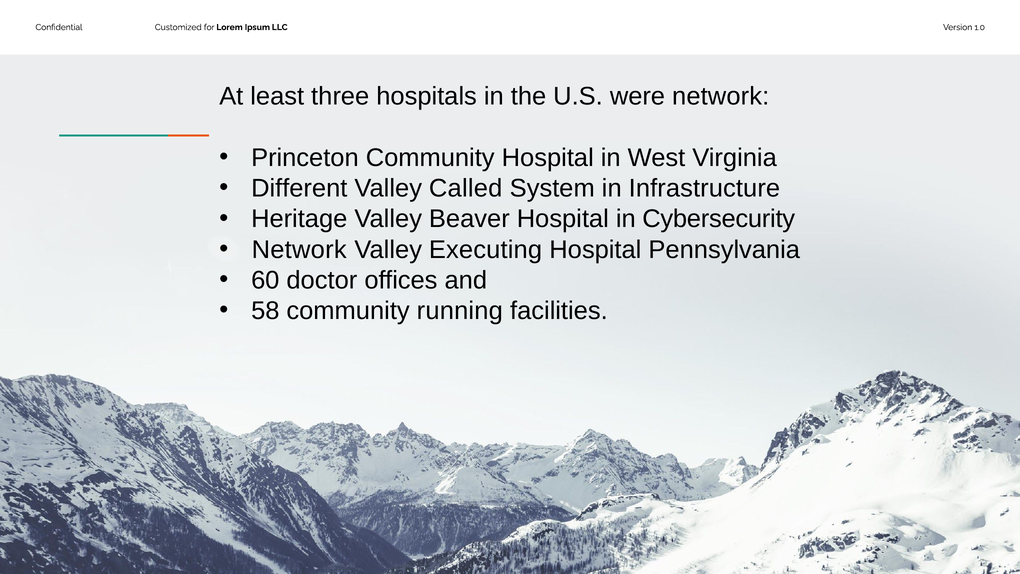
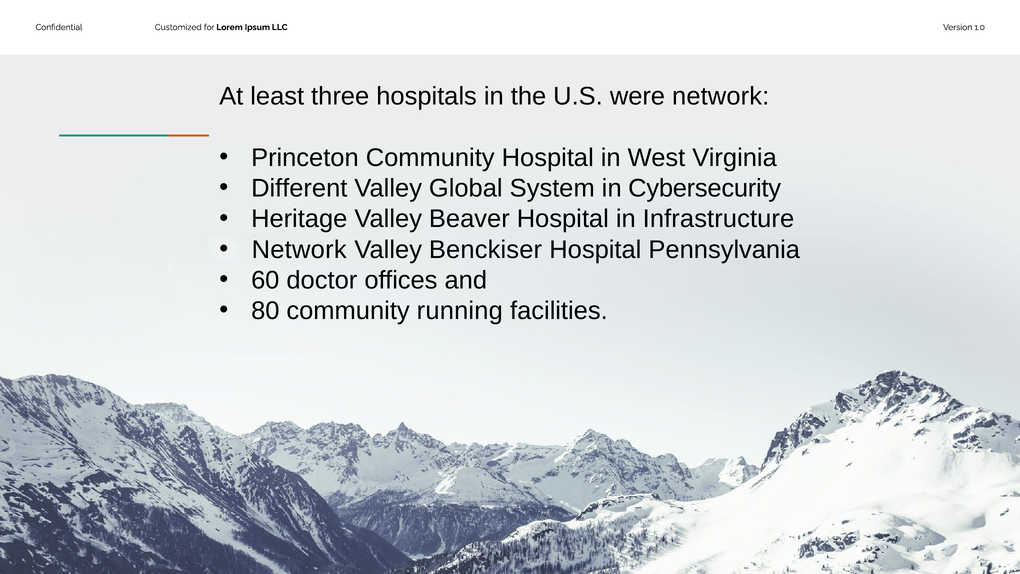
Called: Called -> Global
Infrastructure: Infrastructure -> Cybersecurity
Cybersecurity: Cybersecurity -> Infrastructure
Executing: Executing -> Benckiser
58: 58 -> 80
